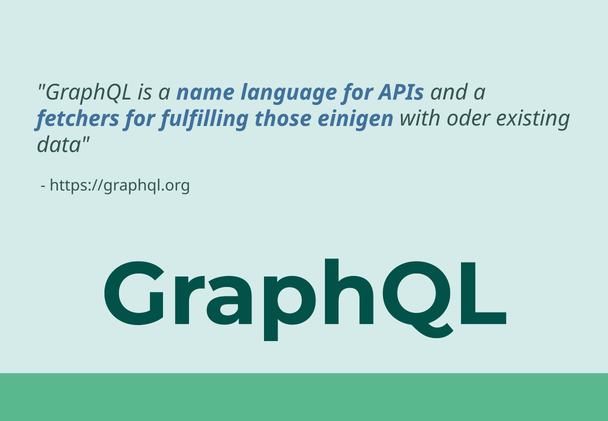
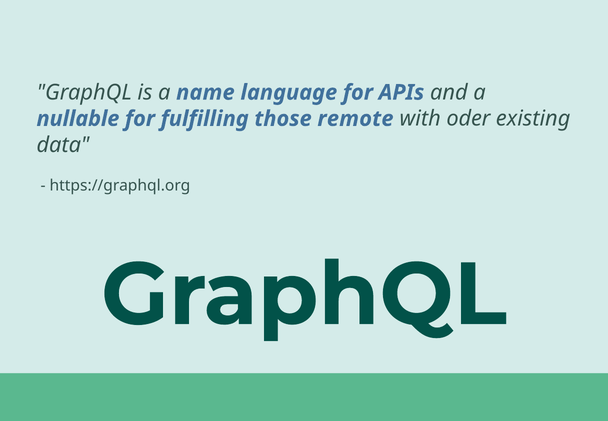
fetchers: fetchers -> nullable
einigen: einigen -> remote
